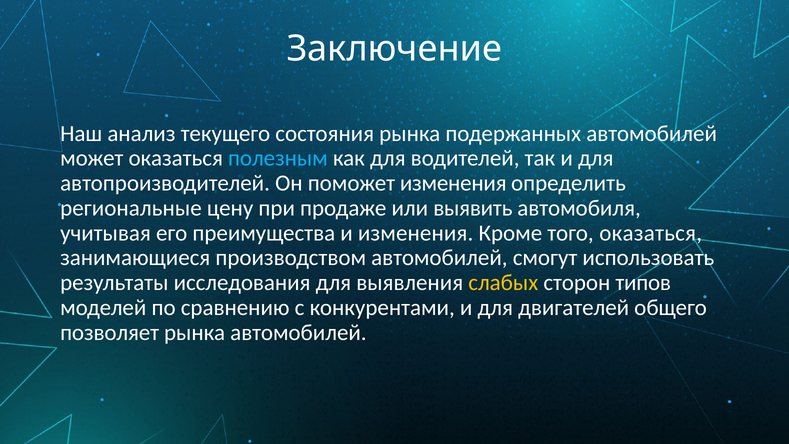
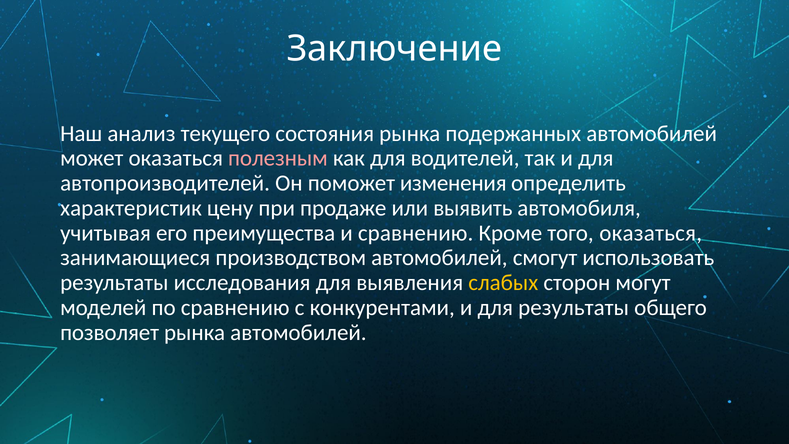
полезным colour: light blue -> pink
региональные: региональные -> характеристик
и изменения: изменения -> сравнению
типов: типов -> могут
для двигателей: двигателей -> результаты
